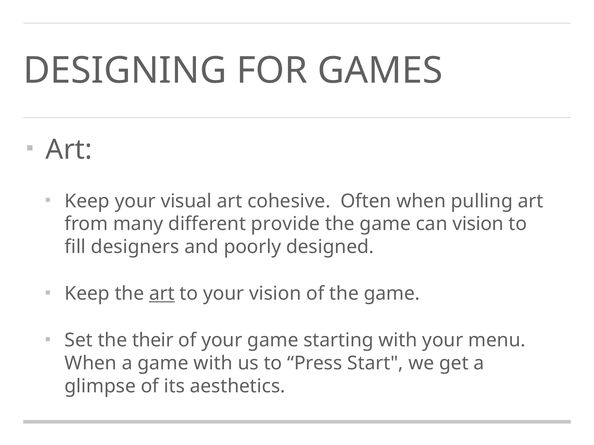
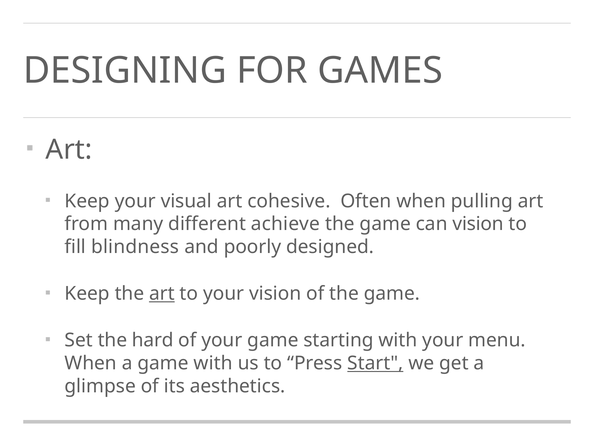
provide: provide -> achieve
designers: designers -> blindness
their: their -> hard
Start underline: none -> present
